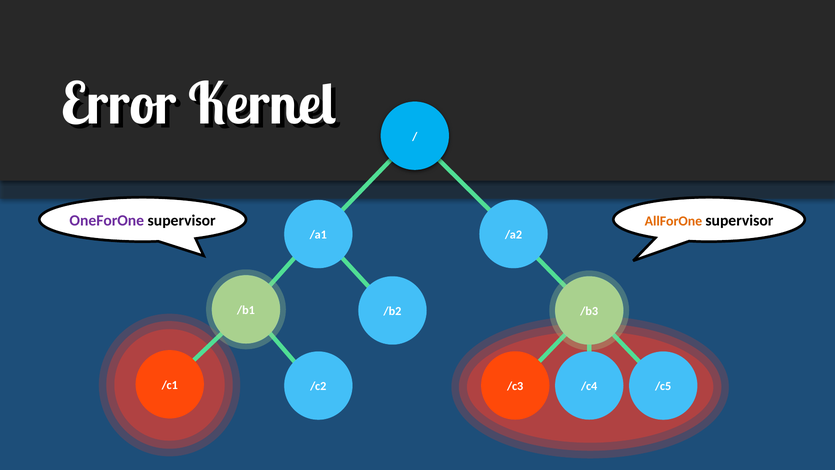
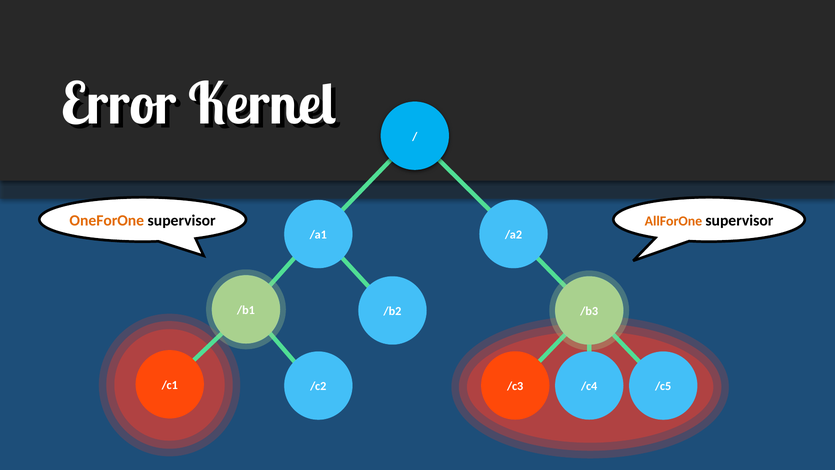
OneForOne colour: purple -> orange
